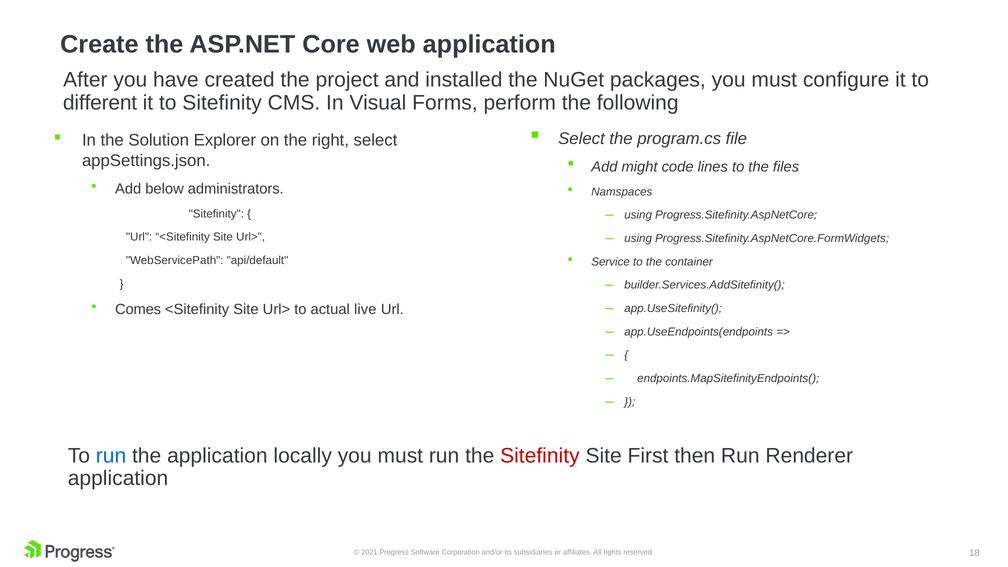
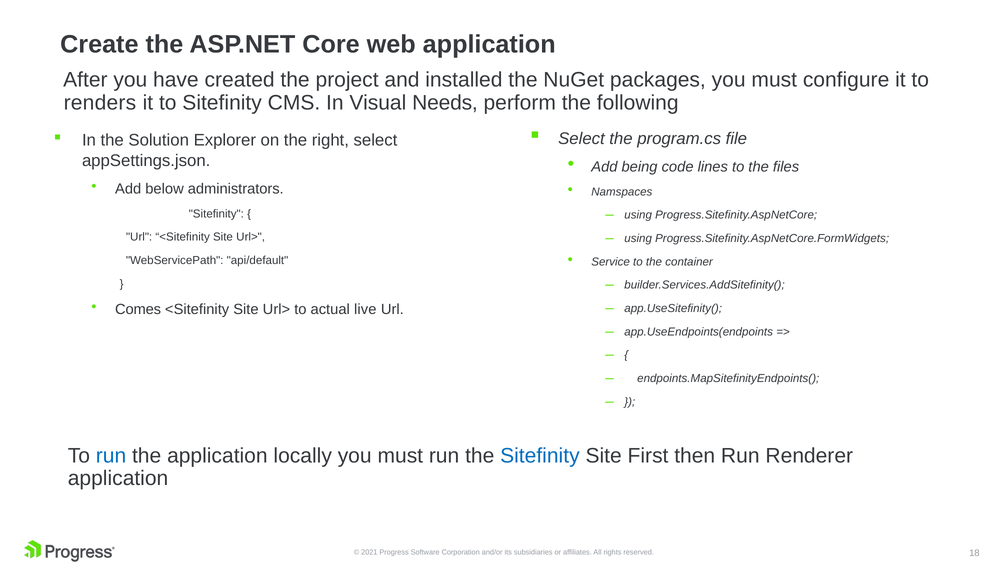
different: different -> renders
Forms: Forms -> Needs
might: might -> being
Sitefinity at (540, 456) colour: red -> blue
